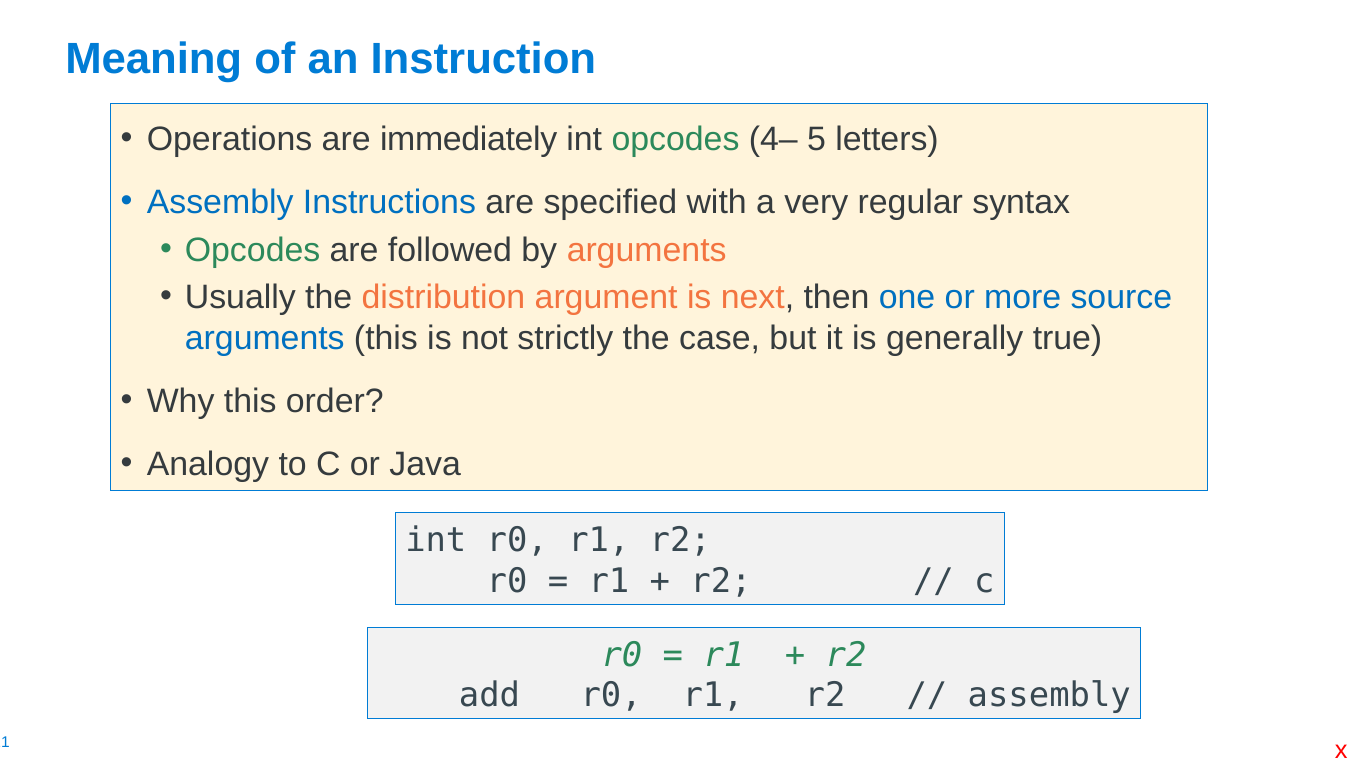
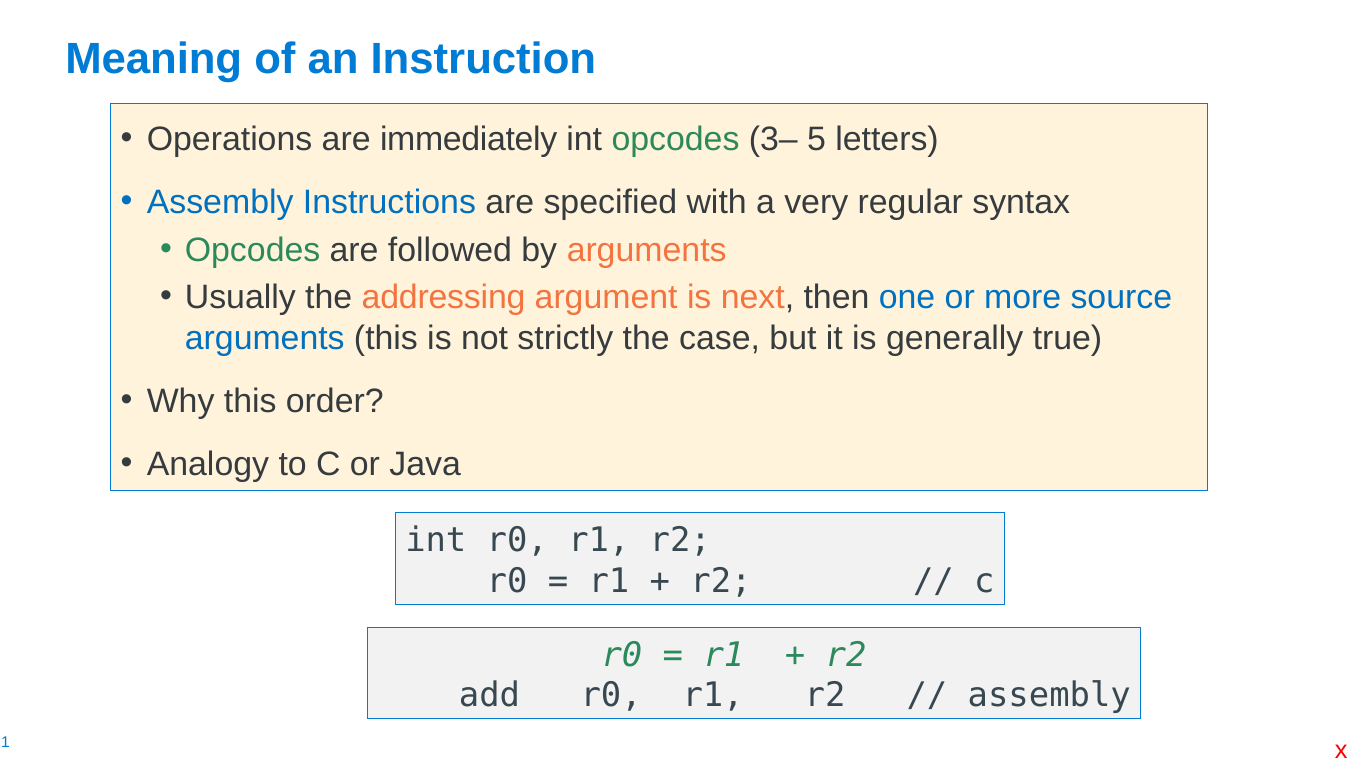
4–: 4– -> 3–
distribution: distribution -> addressing
